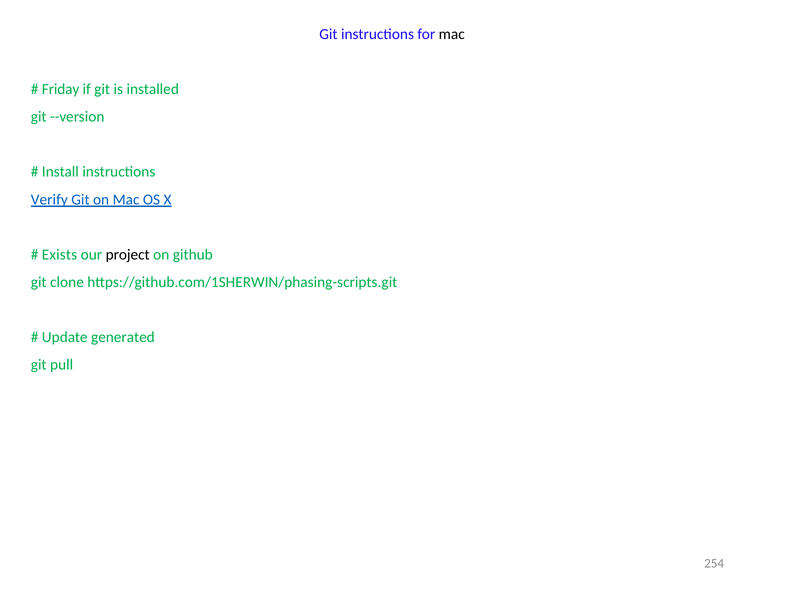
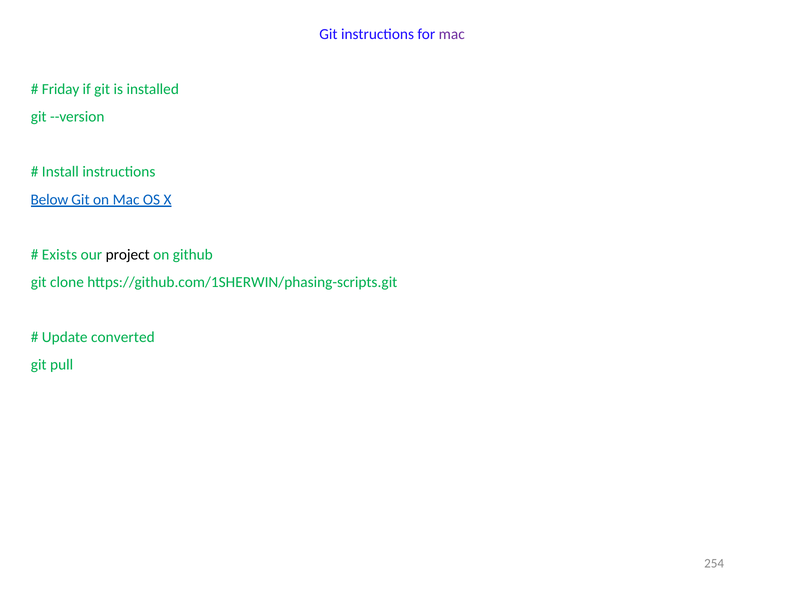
mac at (452, 34) colour: black -> purple
Verify: Verify -> Below
generated: generated -> converted
